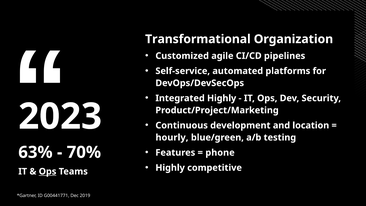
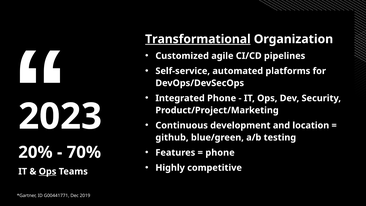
Transformational underline: none -> present
Integrated Highly: Highly -> Phone
hourly: hourly -> github
63%: 63% -> 20%
